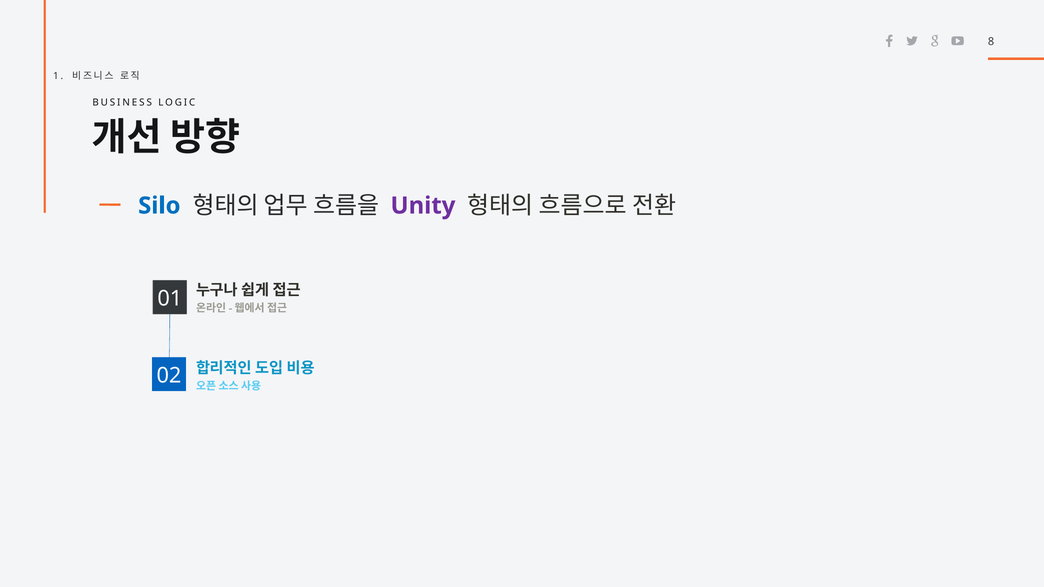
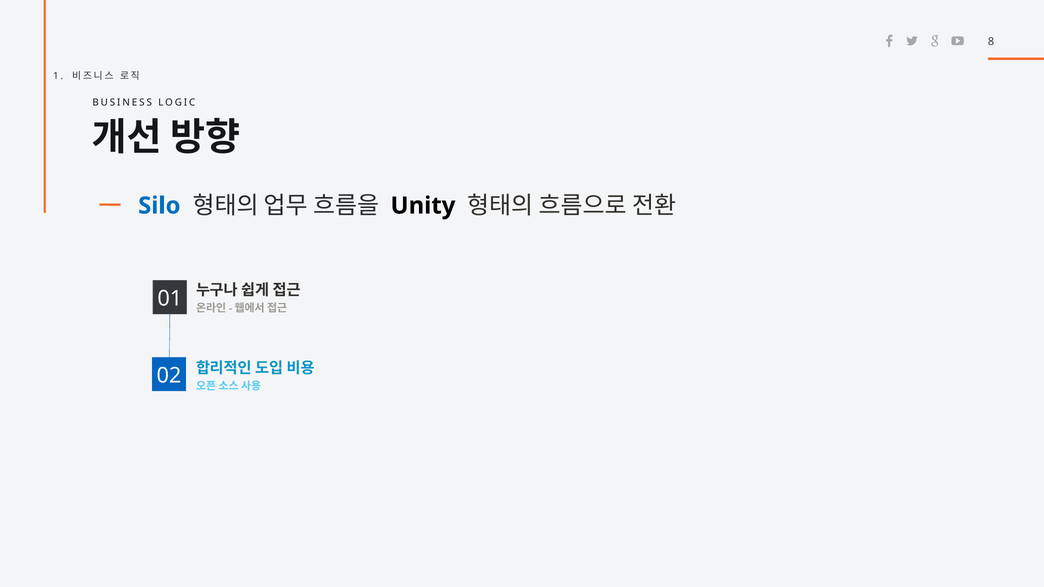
Unity colour: purple -> black
